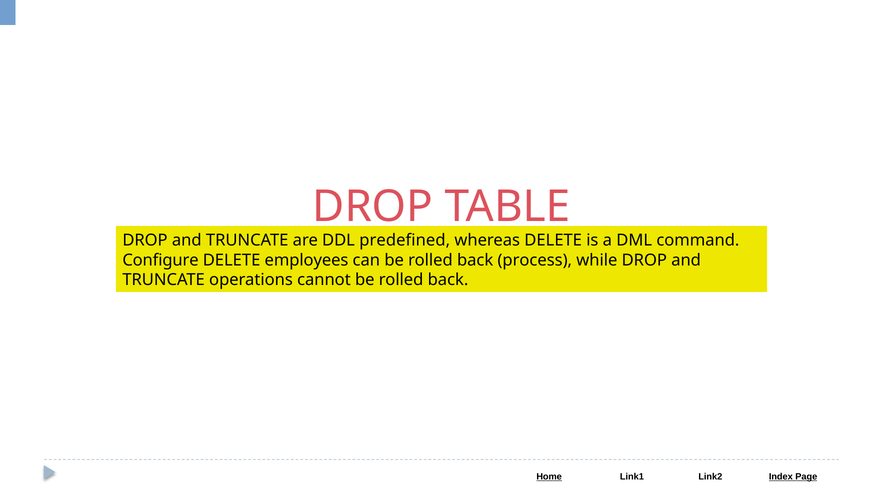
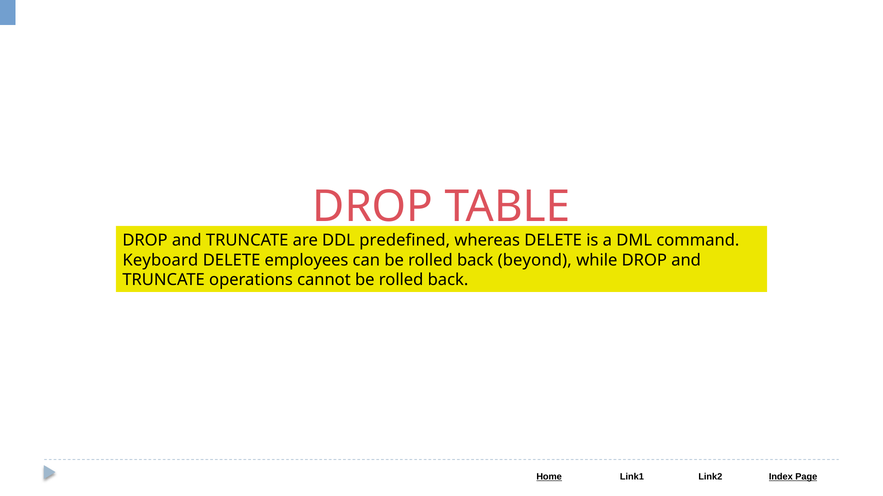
Configure: Configure -> Keyboard
process: process -> beyond
